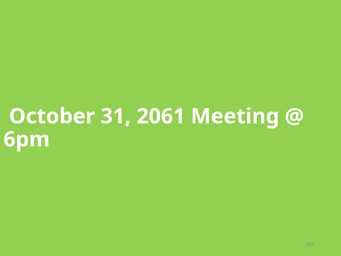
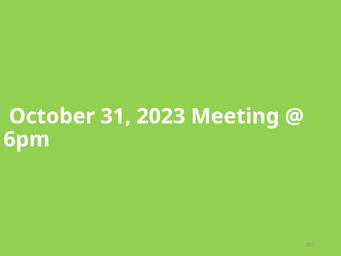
2061: 2061 -> 2023
